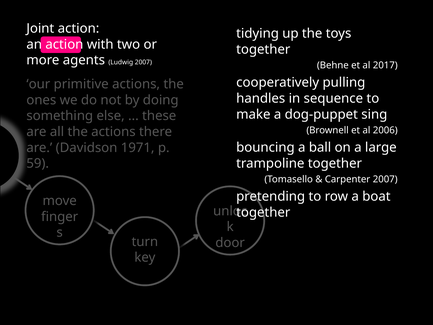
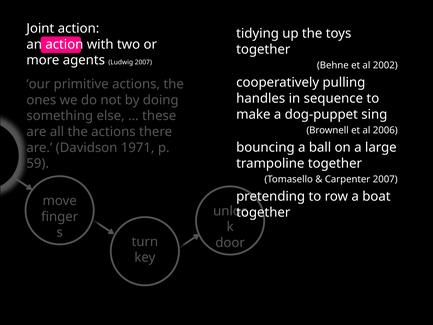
2017: 2017 -> 2002
